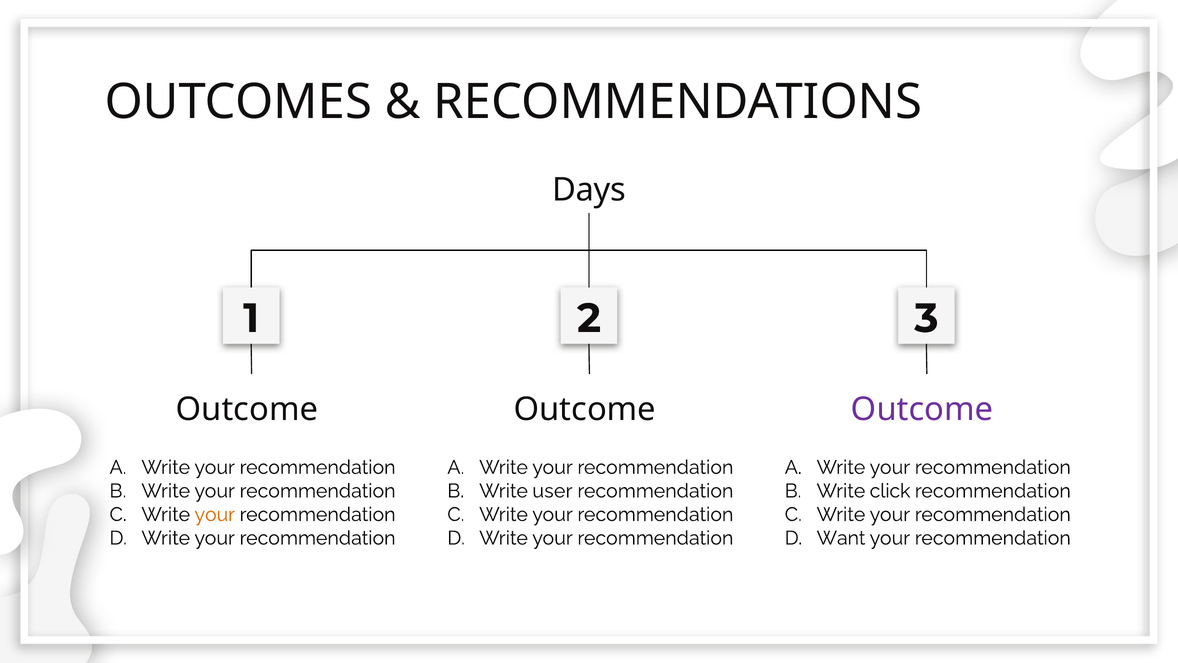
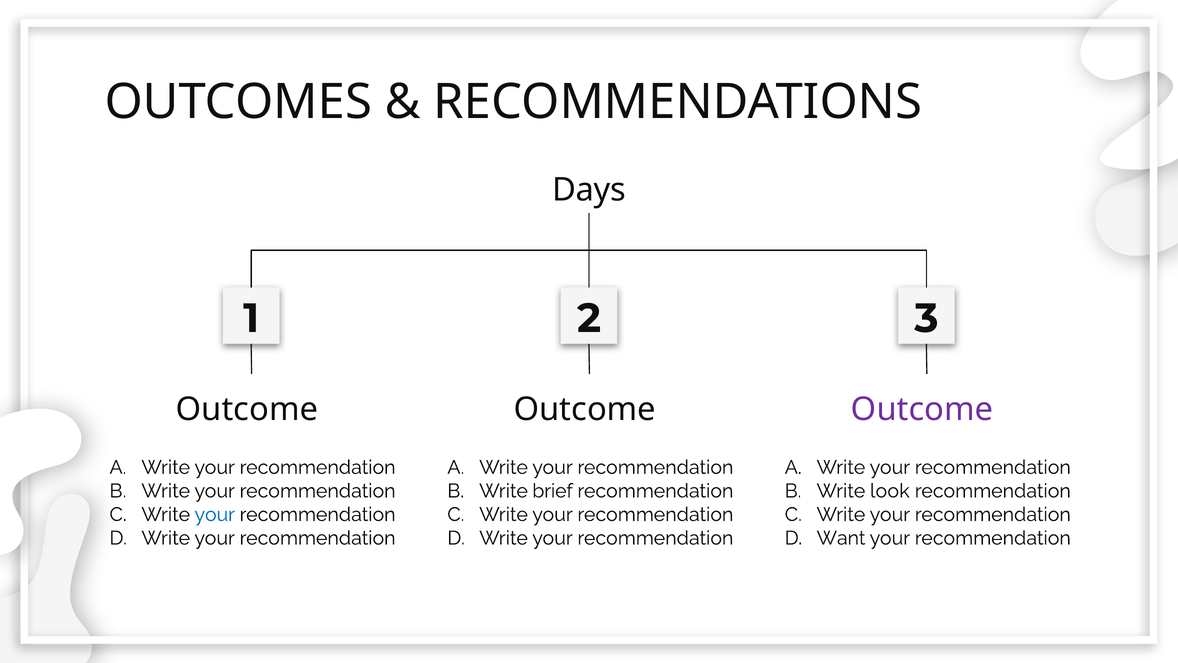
user: user -> brief
click: click -> look
your at (215, 514) colour: orange -> blue
